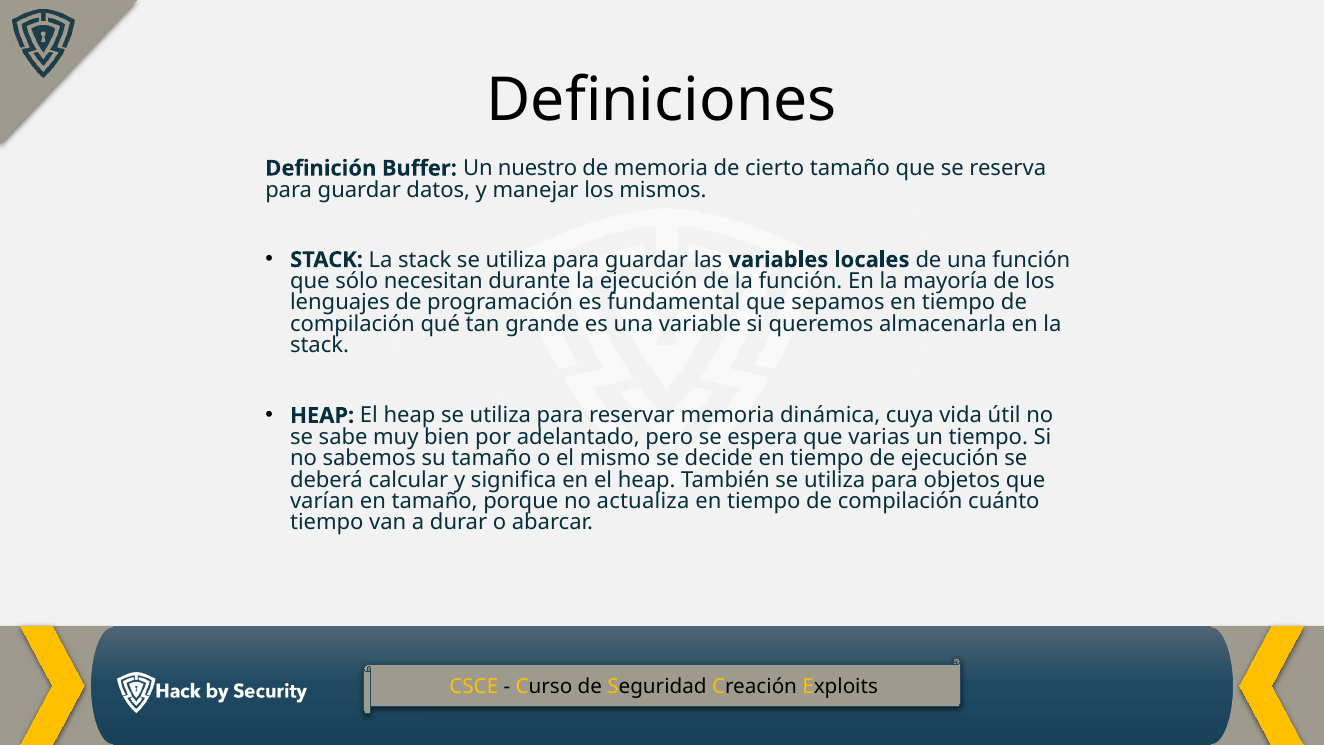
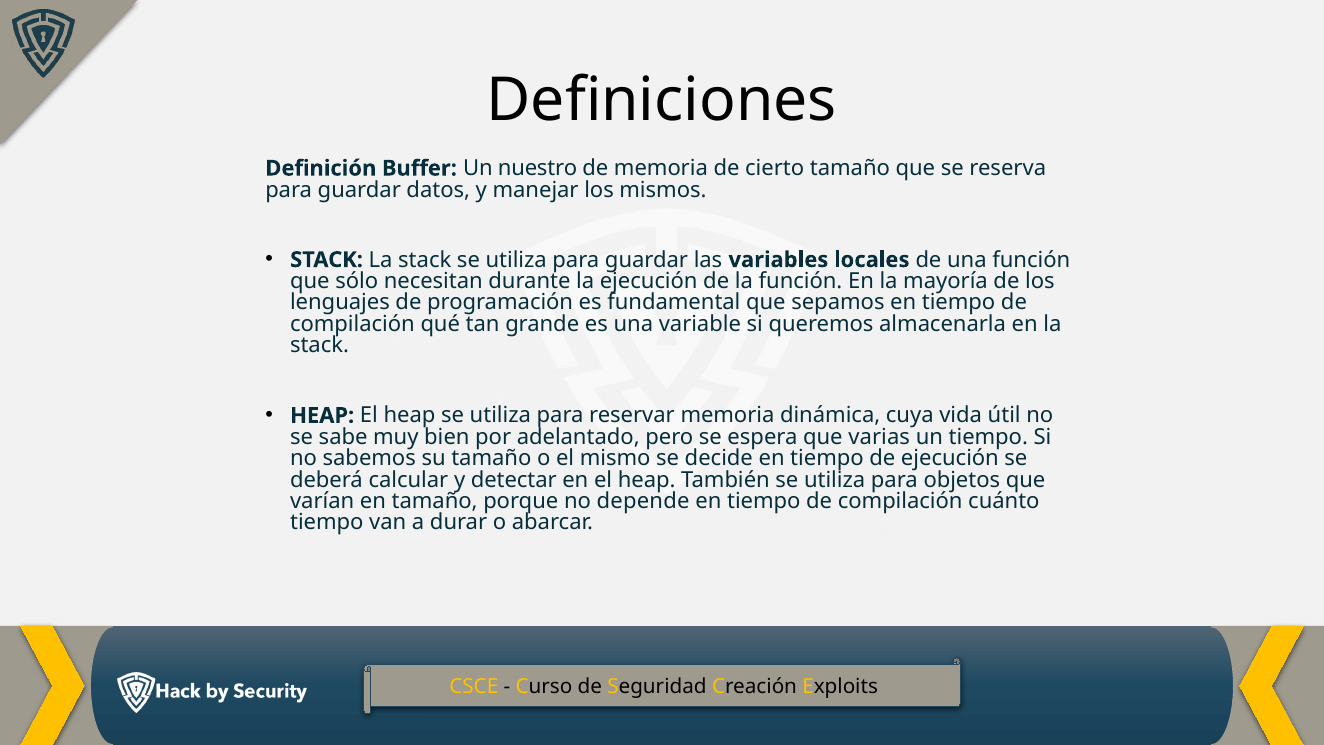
significa: significa -> detectar
actualiza: actualiza -> depende
